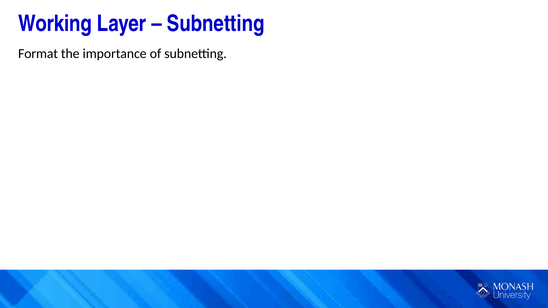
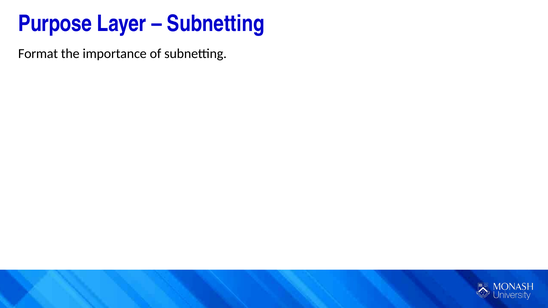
Working: Working -> Purpose
